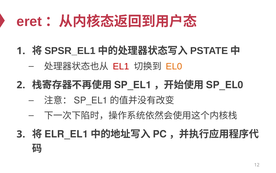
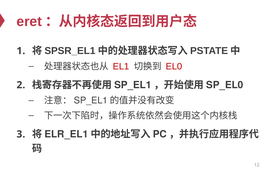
EL0 colour: orange -> red
